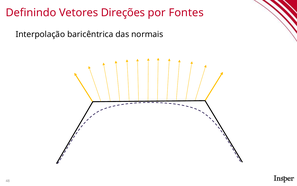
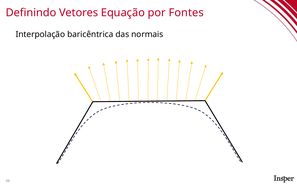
Direções: Direções -> Equação
